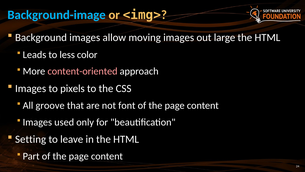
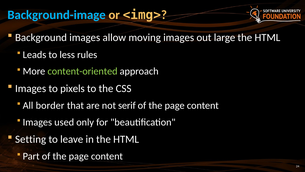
color: color -> rules
content-oriented colour: pink -> light green
groove: groove -> border
font: font -> serif
